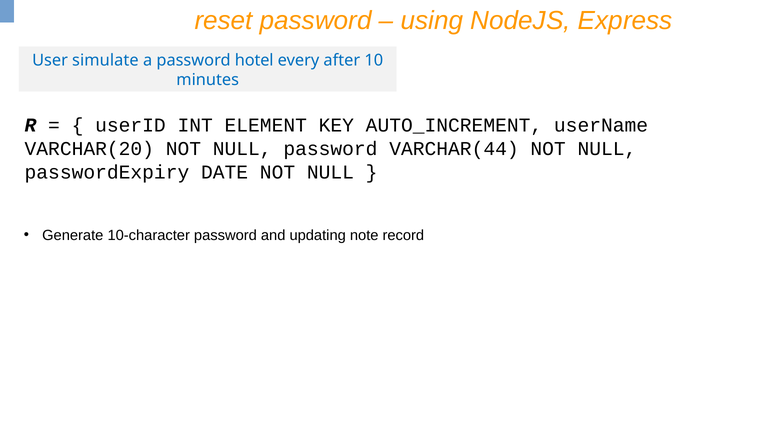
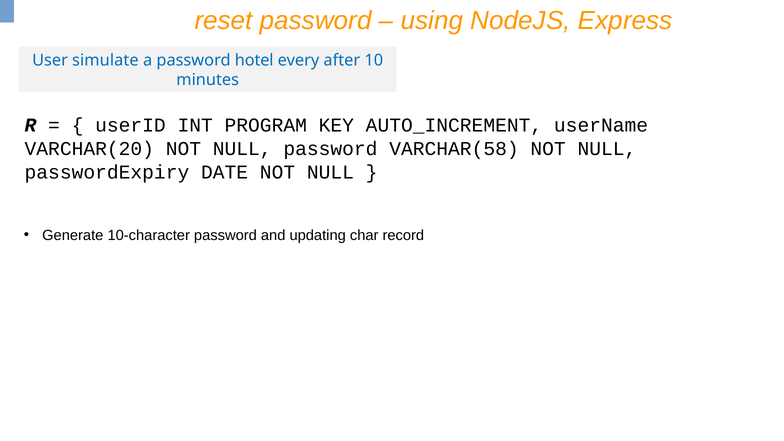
ELEMENT: ELEMENT -> PROGRAM
VARCHAR(44: VARCHAR(44 -> VARCHAR(58
note: note -> char
